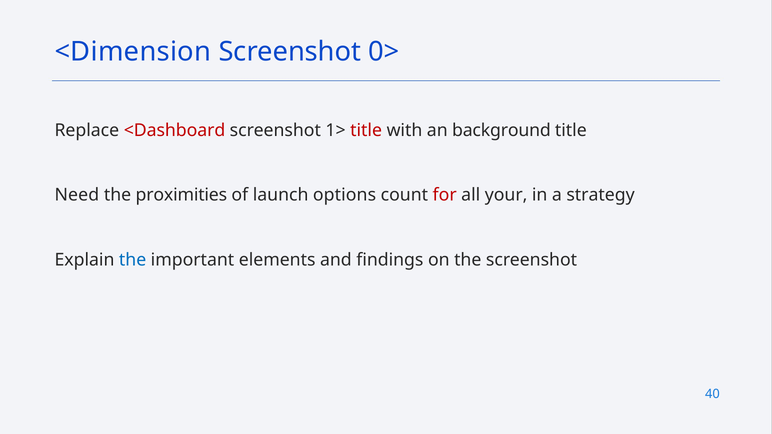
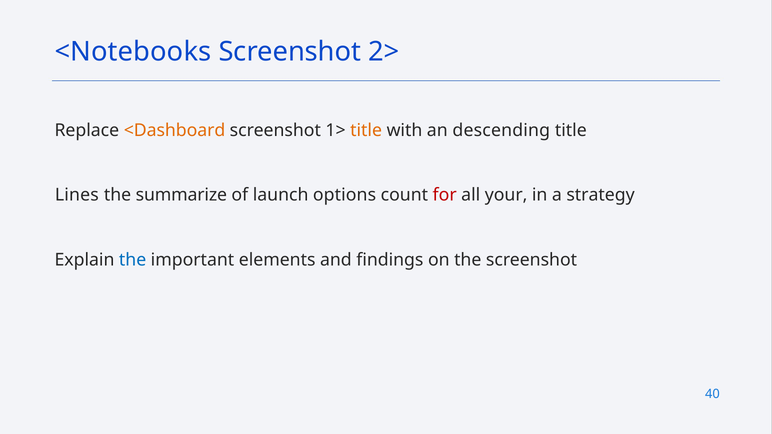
<Dimension: <Dimension -> <Notebooks
0>: 0> -> 2>
<Dashboard colour: red -> orange
title at (366, 130) colour: red -> orange
background: background -> descending
Need: Need -> Lines
proximities: proximities -> summarize
